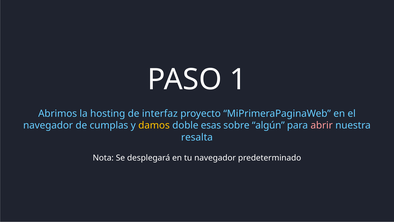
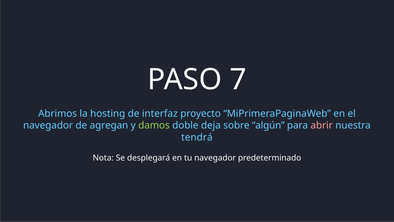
1: 1 -> 7
cumplas: cumplas -> agregan
damos colour: yellow -> light green
esas: esas -> deja
resalta: resalta -> tendrá
